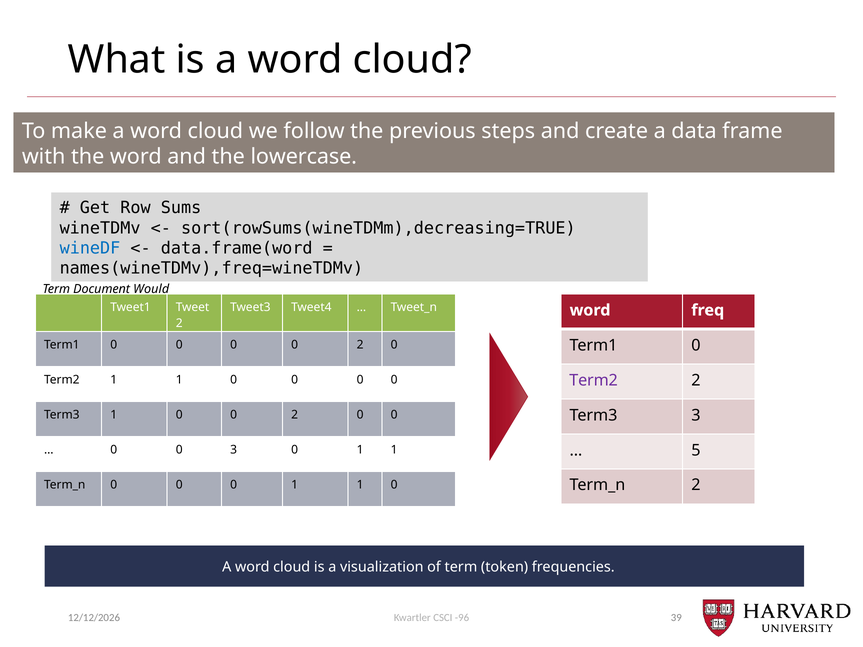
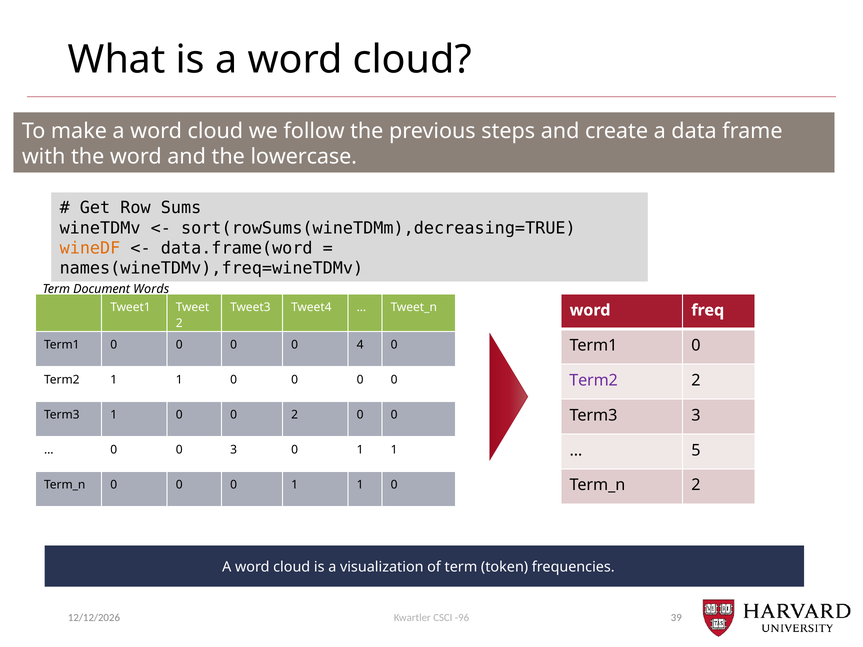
wineDF colour: blue -> orange
Would: Would -> Words
0 0 0 2: 2 -> 4
